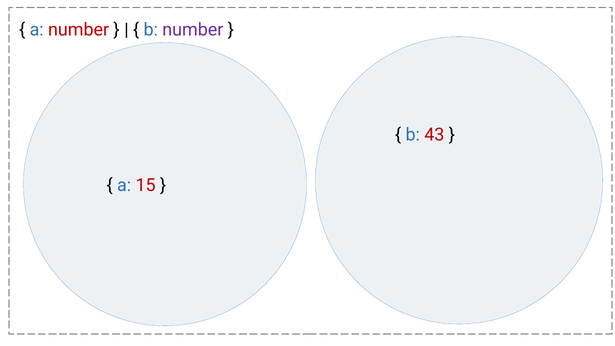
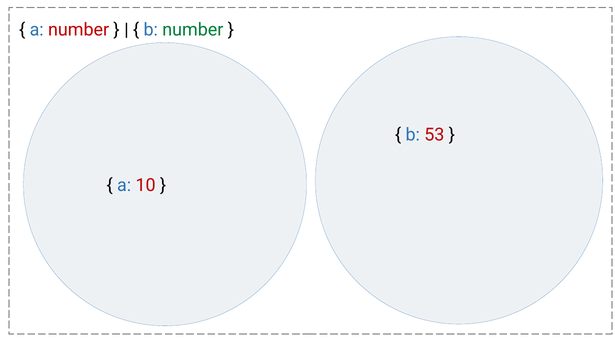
number at (193, 30) colour: purple -> green
43: 43 -> 53
15: 15 -> 10
